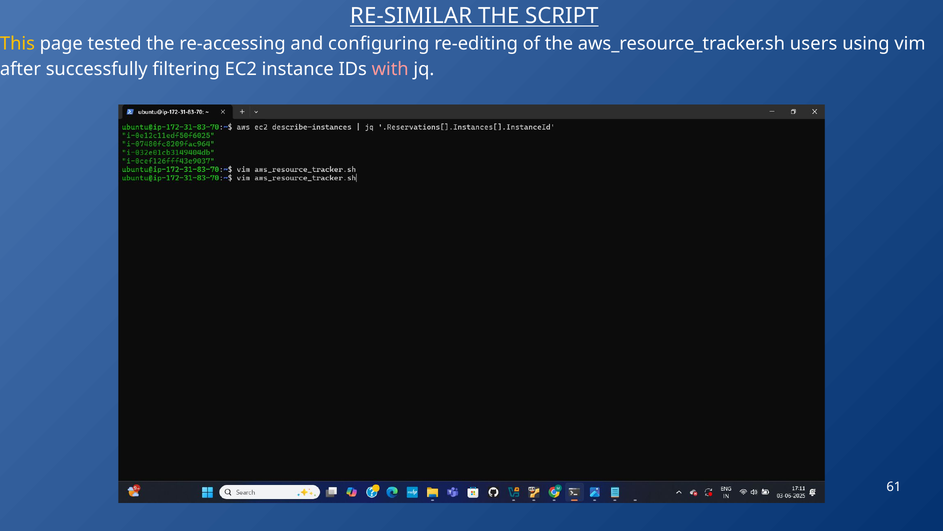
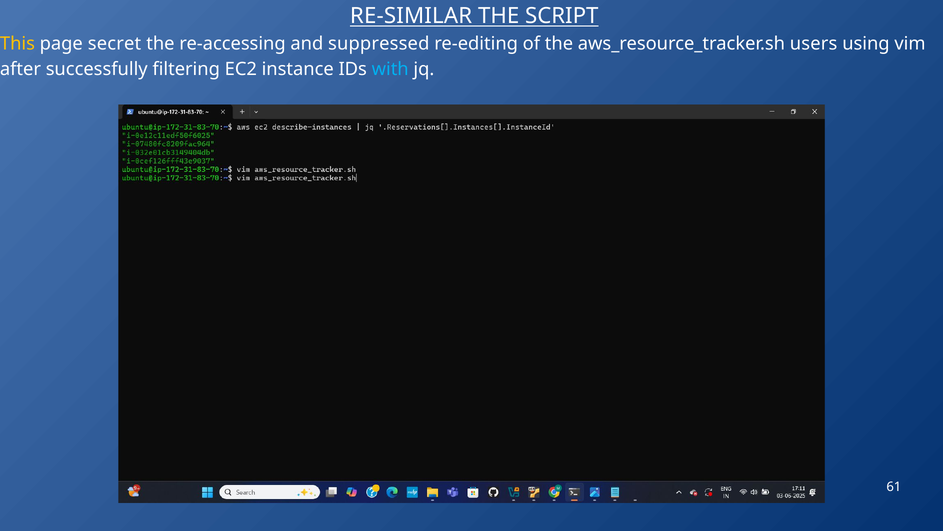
tested: tested -> secret
configuring: configuring -> suppressed
with colour: pink -> light blue
